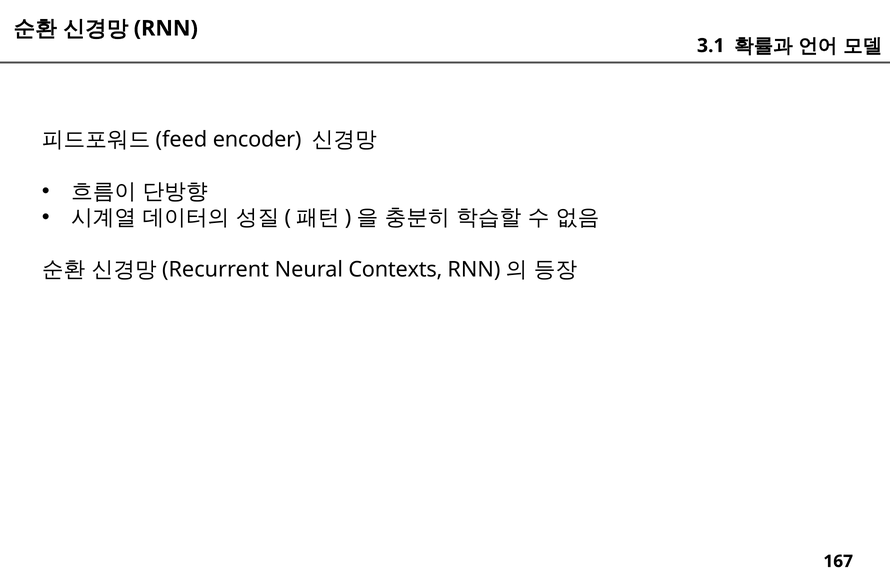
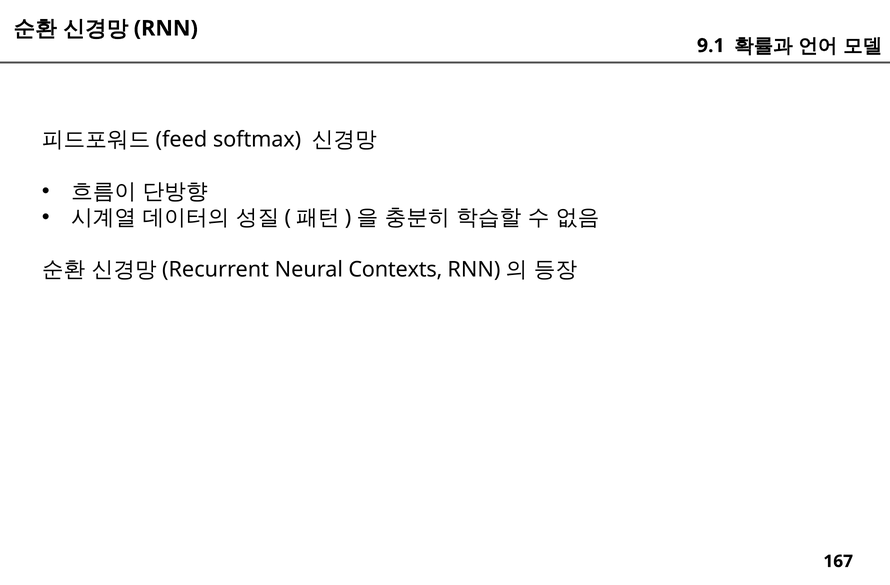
3.1: 3.1 -> 9.1
encoder: encoder -> softmax
